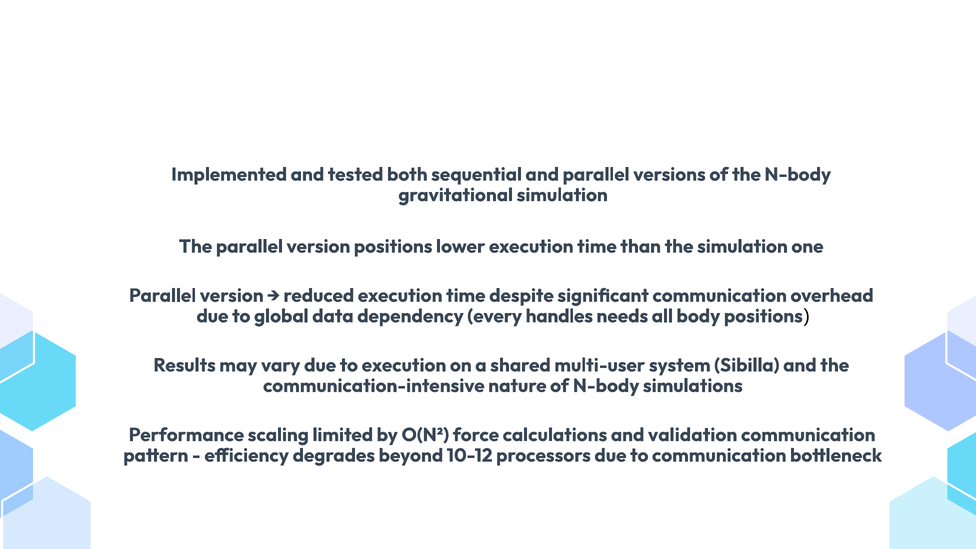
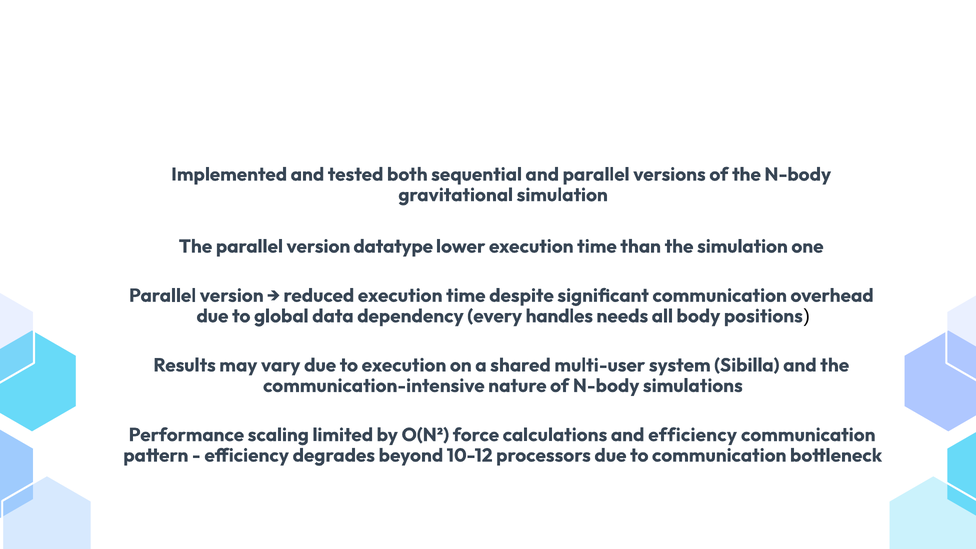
version positions: positions -> datatype
and validation: validation -> efficiency
